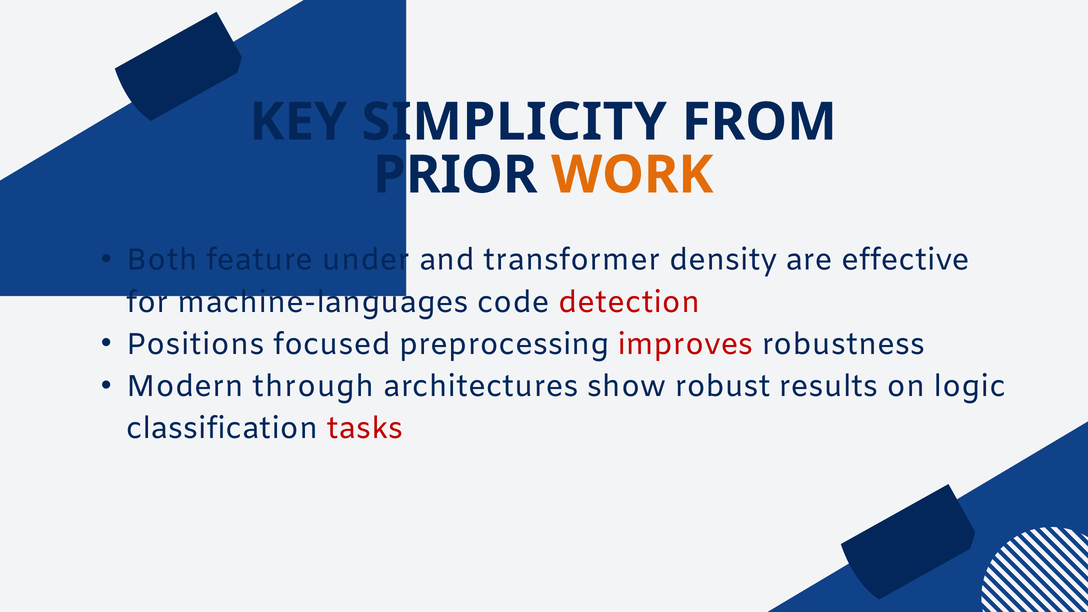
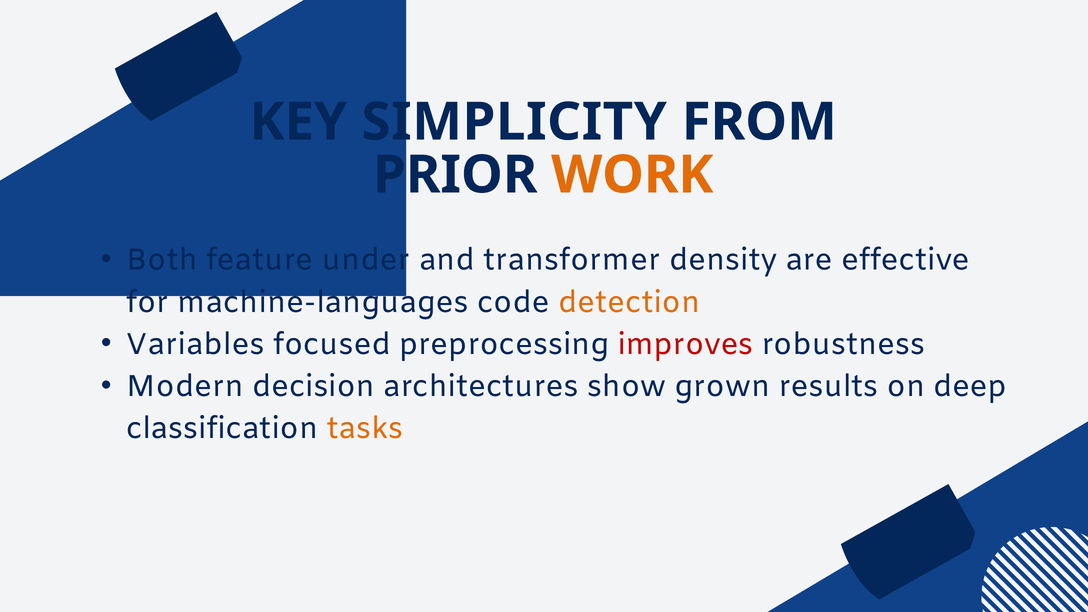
detection colour: red -> orange
Positions: Positions -> Variables
through: through -> decision
robust: robust -> grown
logic: logic -> deep
tasks colour: red -> orange
